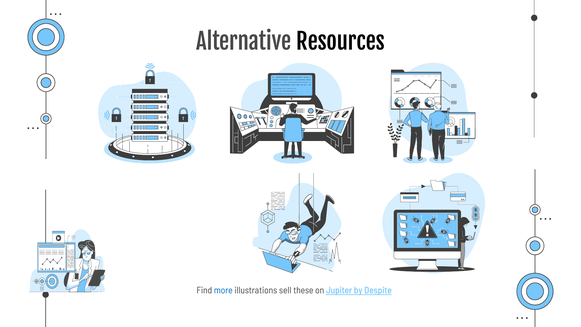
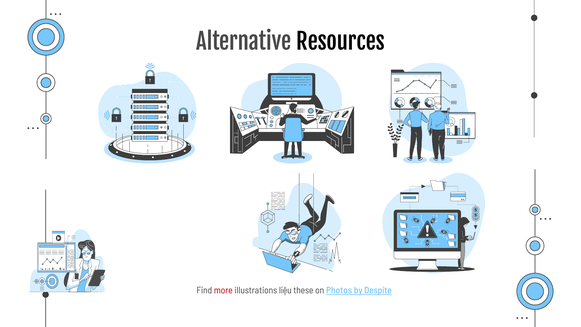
more colour: blue -> red
sell: sell -> liệu
Jupiter: Jupiter -> Photos
